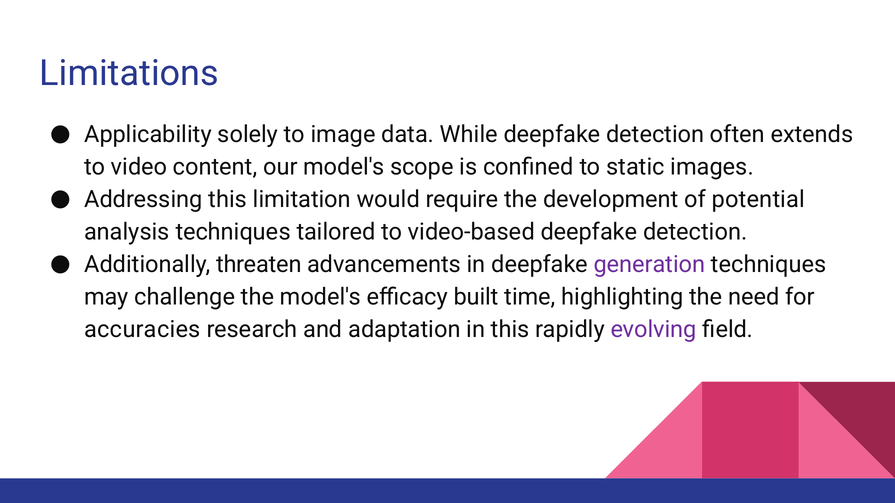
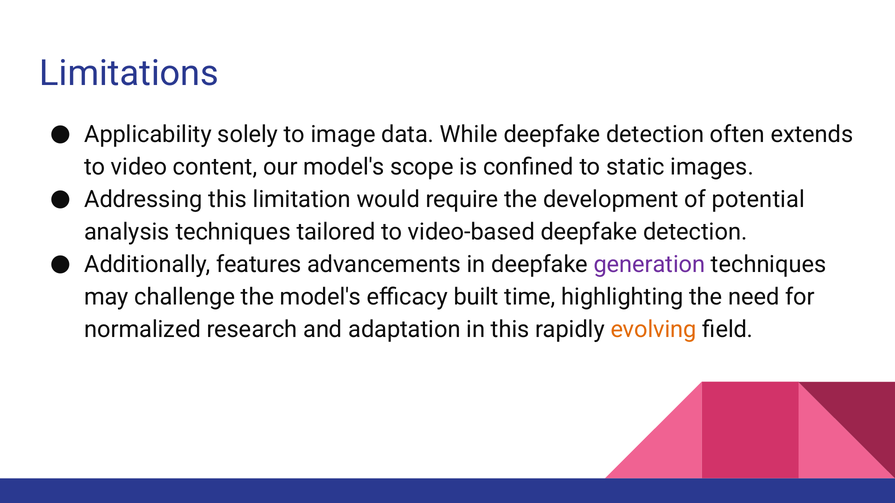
threaten: threaten -> features
accuracies: accuracies -> normalized
evolving colour: purple -> orange
